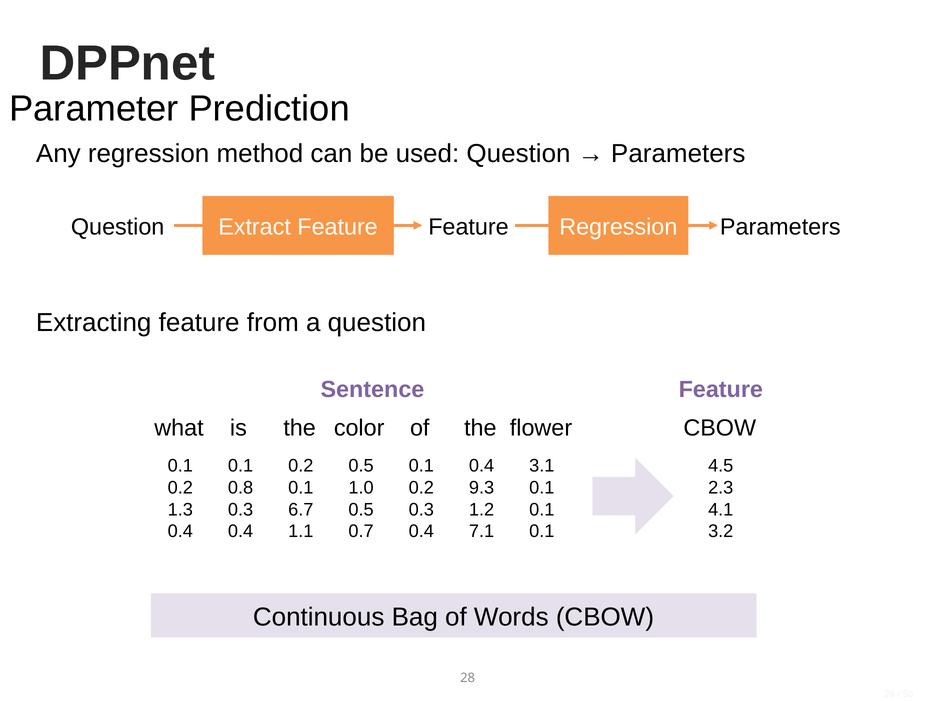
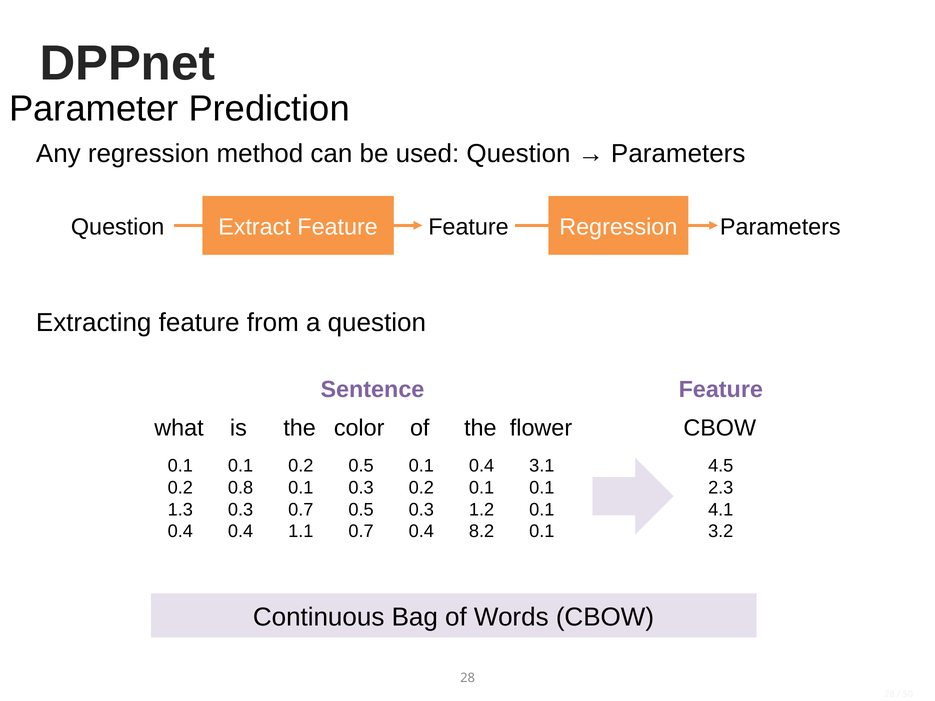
1.0 at (361, 488): 1.0 -> 0.3
9.3 at (482, 488): 9.3 -> 0.1
6.7 at (301, 510): 6.7 -> 0.7
7.1: 7.1 -> 8.2
